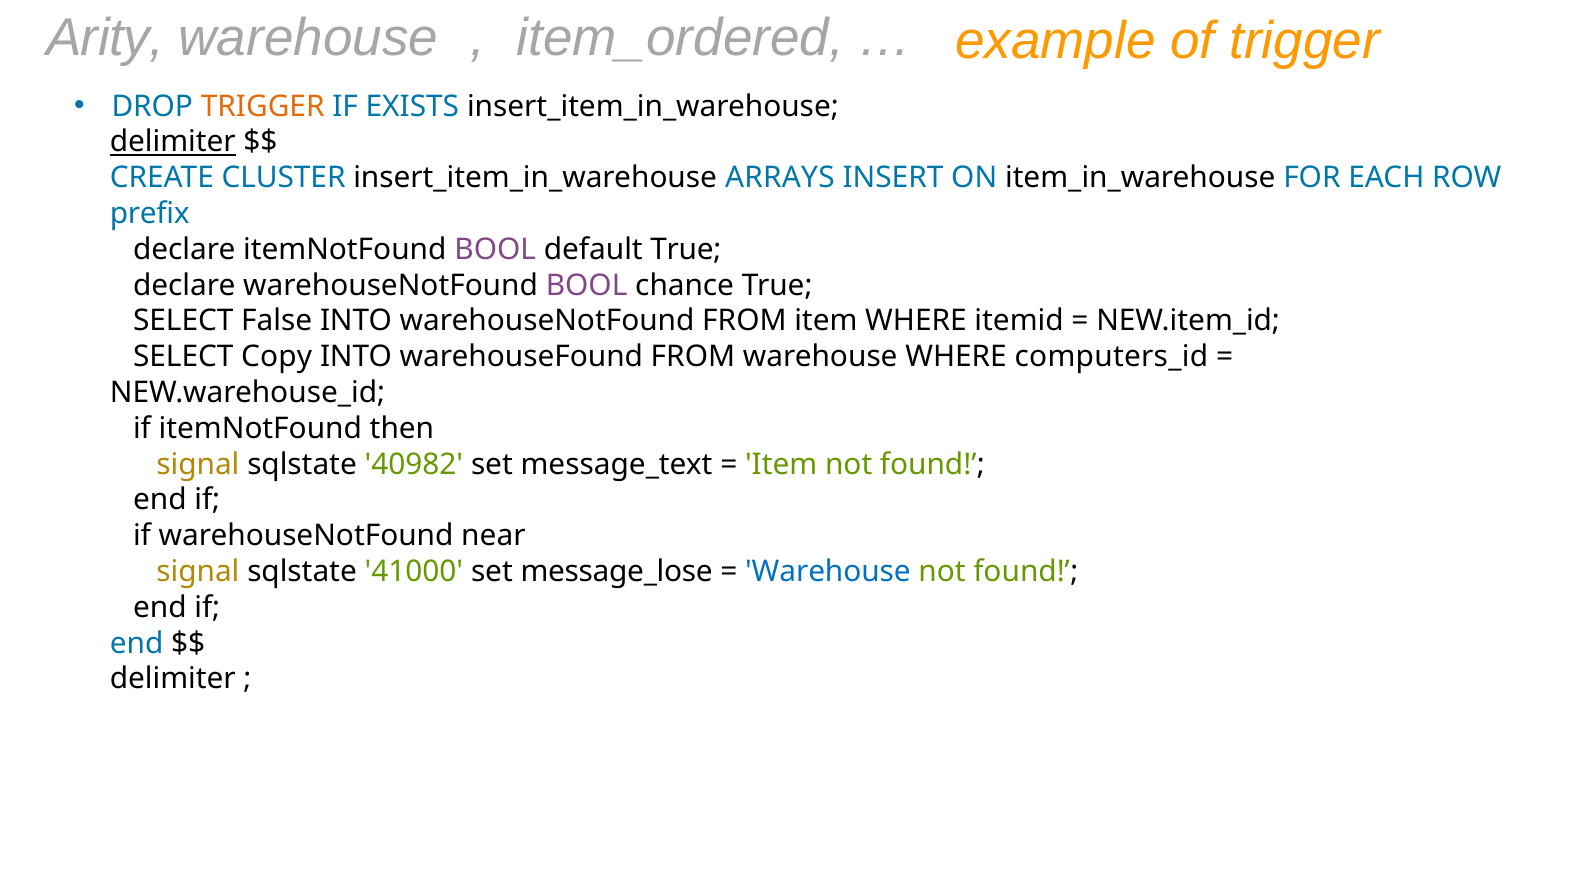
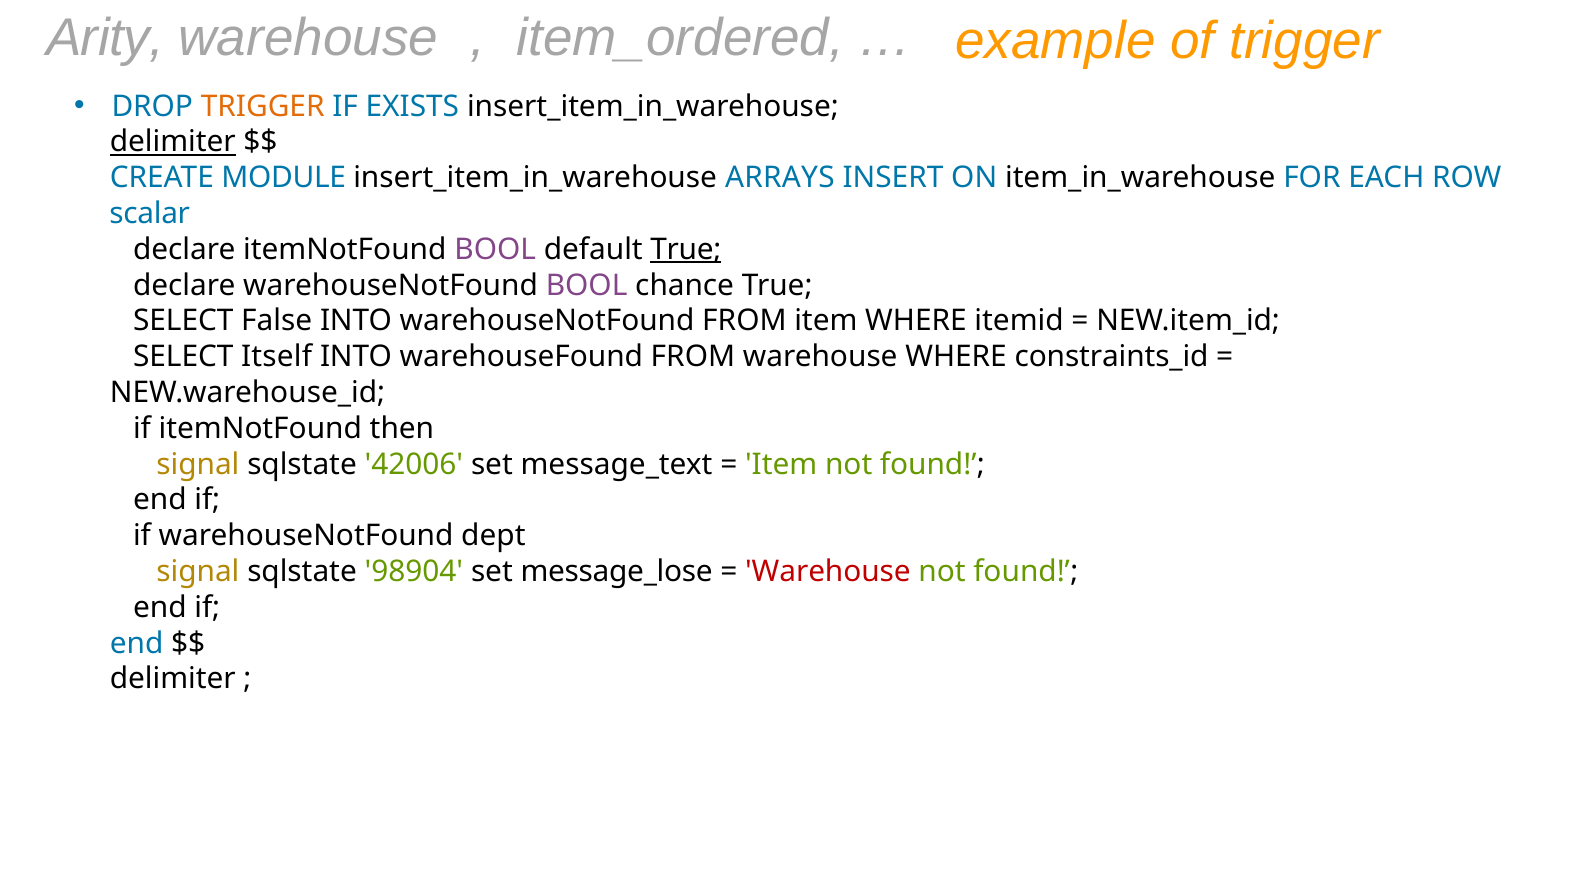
CLUSTER: CLUSTER -> MODULE
prefix: prefix -> scalar
True at (686, 249) underline: none -> present
Copy: Copy -> Itself
computers_id: computers_id -> constraints_id
40982: 40982 -> 42006
near: near -> dept
41000: 41000 -> 98904
Warehouse at (828, 572) colour: blue -> red
